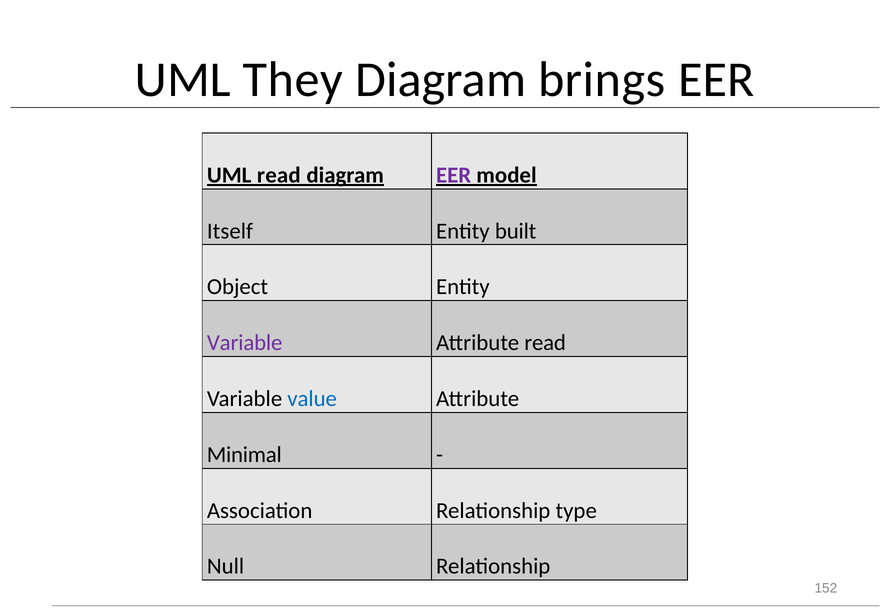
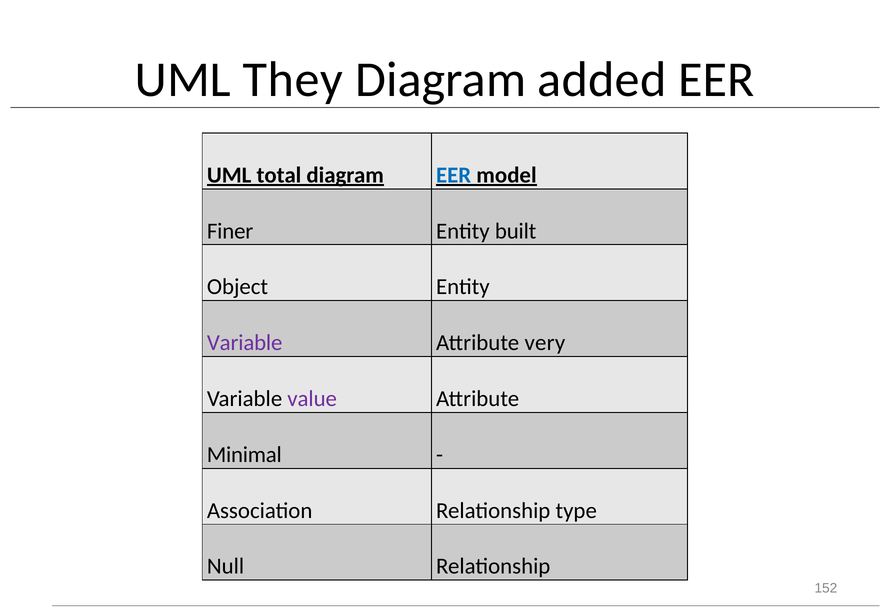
brings: brings -> added
UML read: read -> total
EER at (454, 175) colour: purple -> blue
Itself: Itself -> Finer
Attribute read: read -> very
value colour: blue -> purple
